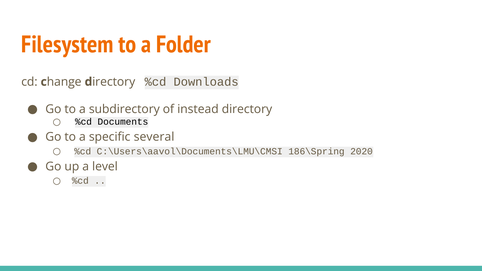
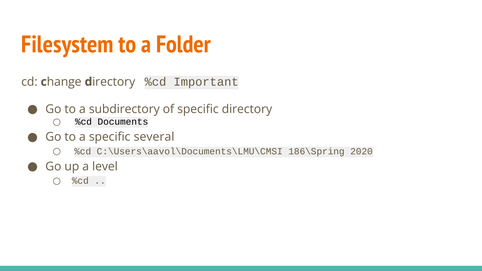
Downloads: Downloads -> Important
of instead: instead -> specific
